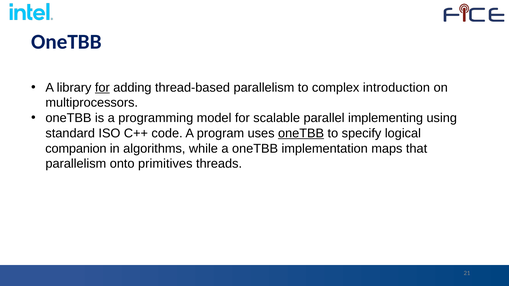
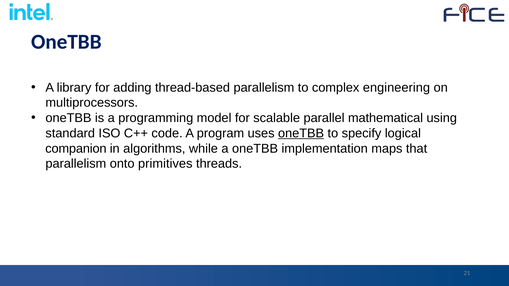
for at (102, 88) underline: present -> none
introduction: introduction -> engineering
implementing: implementing -> mathematical
